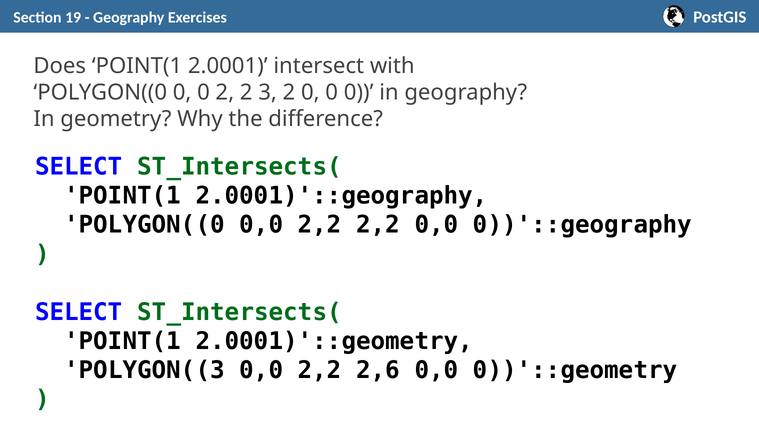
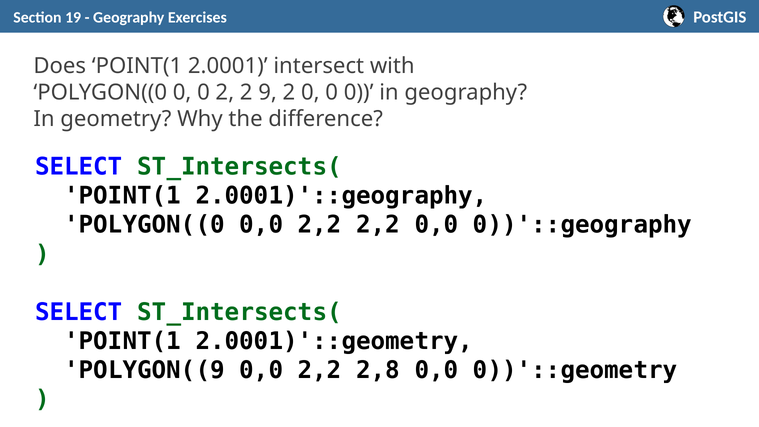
3: 3 -> 9
POLYGON((3: POLYGON((3 -> POLYGON((9
2,6: 2,6 -> 2,8
